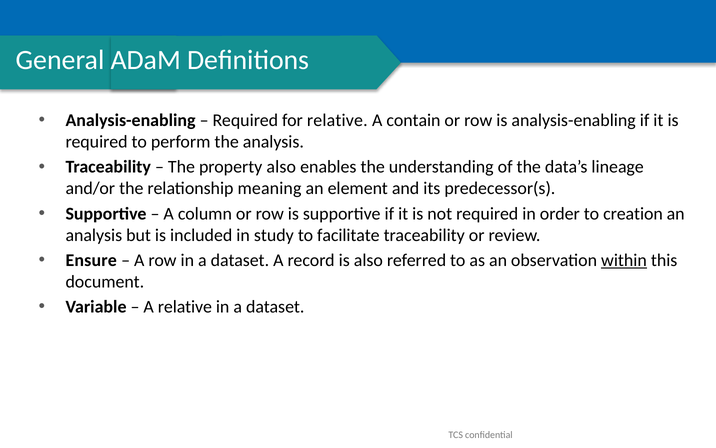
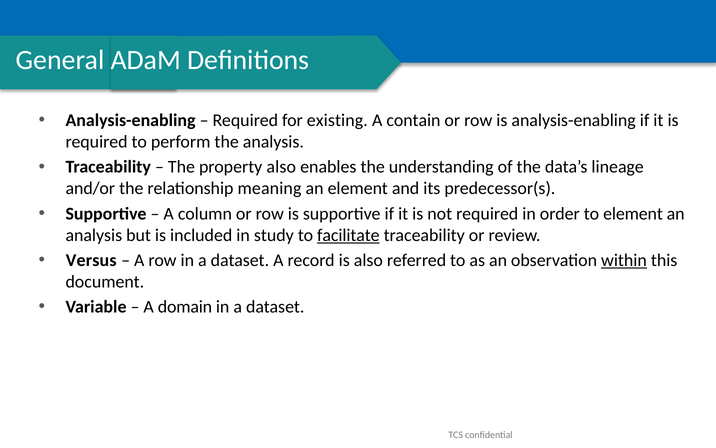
for relative: relative -> existing
to creation: creation -> element
facilitate underline: none -> present
Ensure: Ensure -> Versus
A relative: relative -> domain
